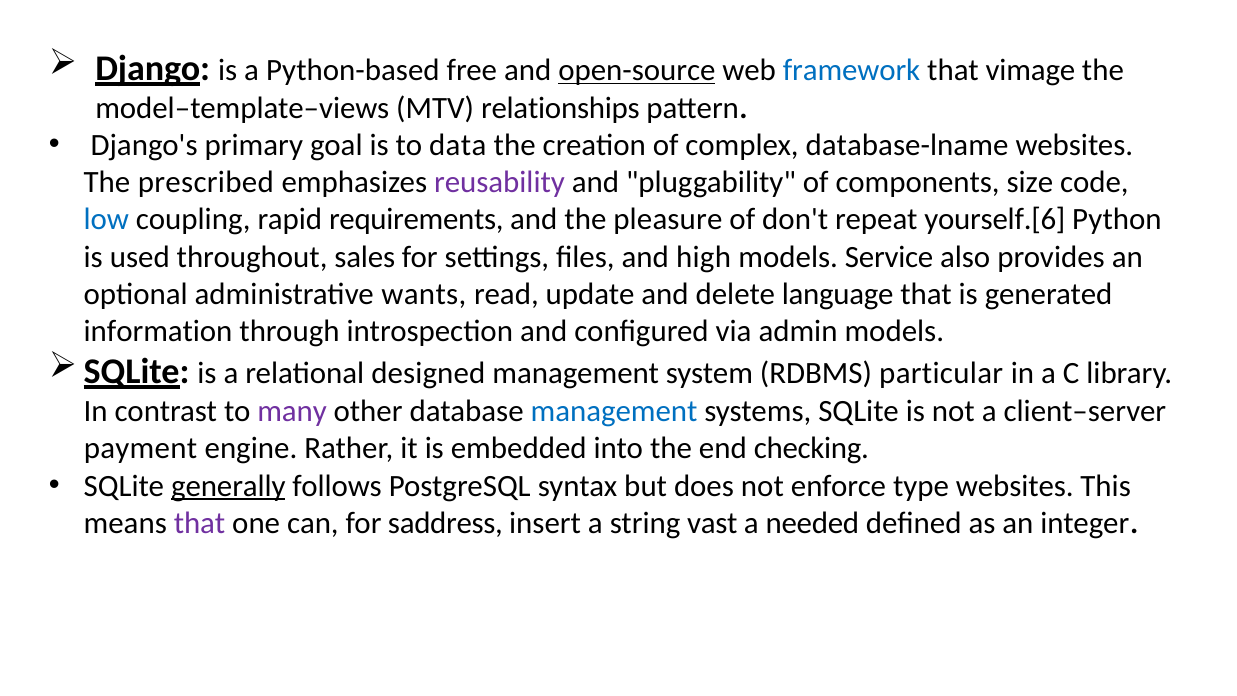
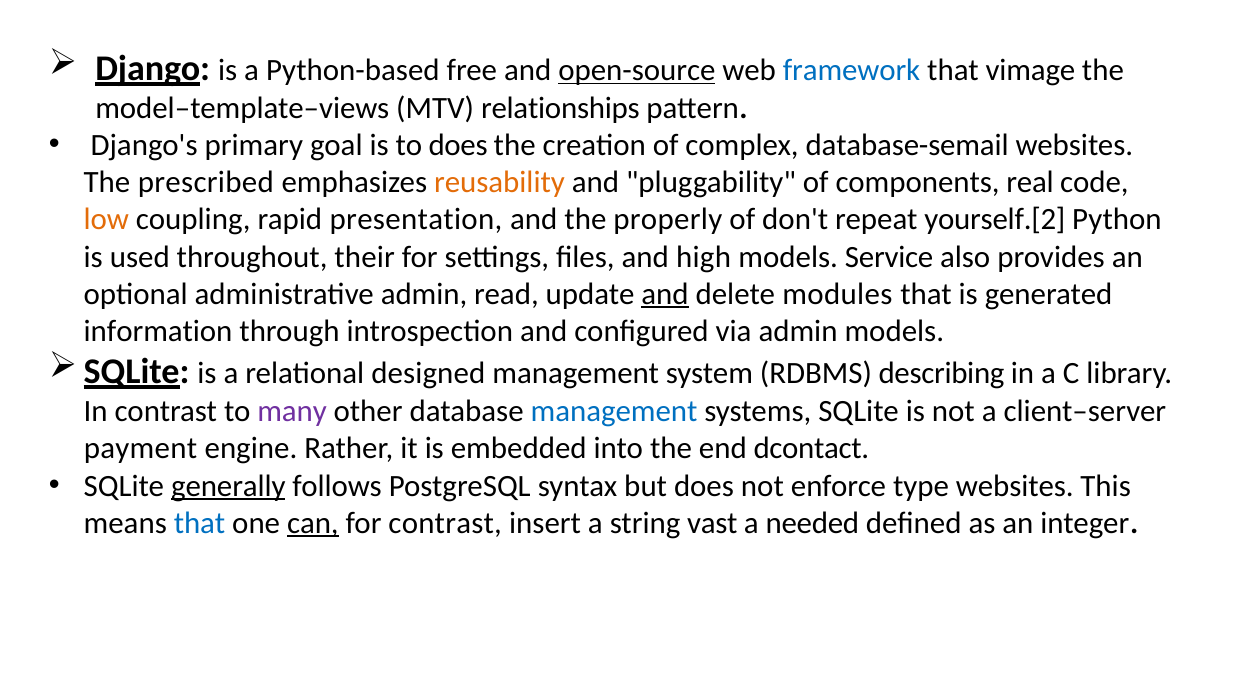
to data: data -> does
database-lname: database-lname -> database-semail
reusability colour: purple -> orange
size: size -> real
low colour: blue -> orange
requirements: requirements -> presentation
pleasure: pleasure -> properly
yourself.[6: yourself.[6 -> yourself.[2
sales: sales -> their
administrative wants: wants -> admin
and at (665, 294) underline: none -> present
language: language -> modules
particular: particular -> describing
checking: checking -> dcontact
that at (200, 523) colour: purple -> blue
can underline: none -> present
for saddress: saddress -> contrast
